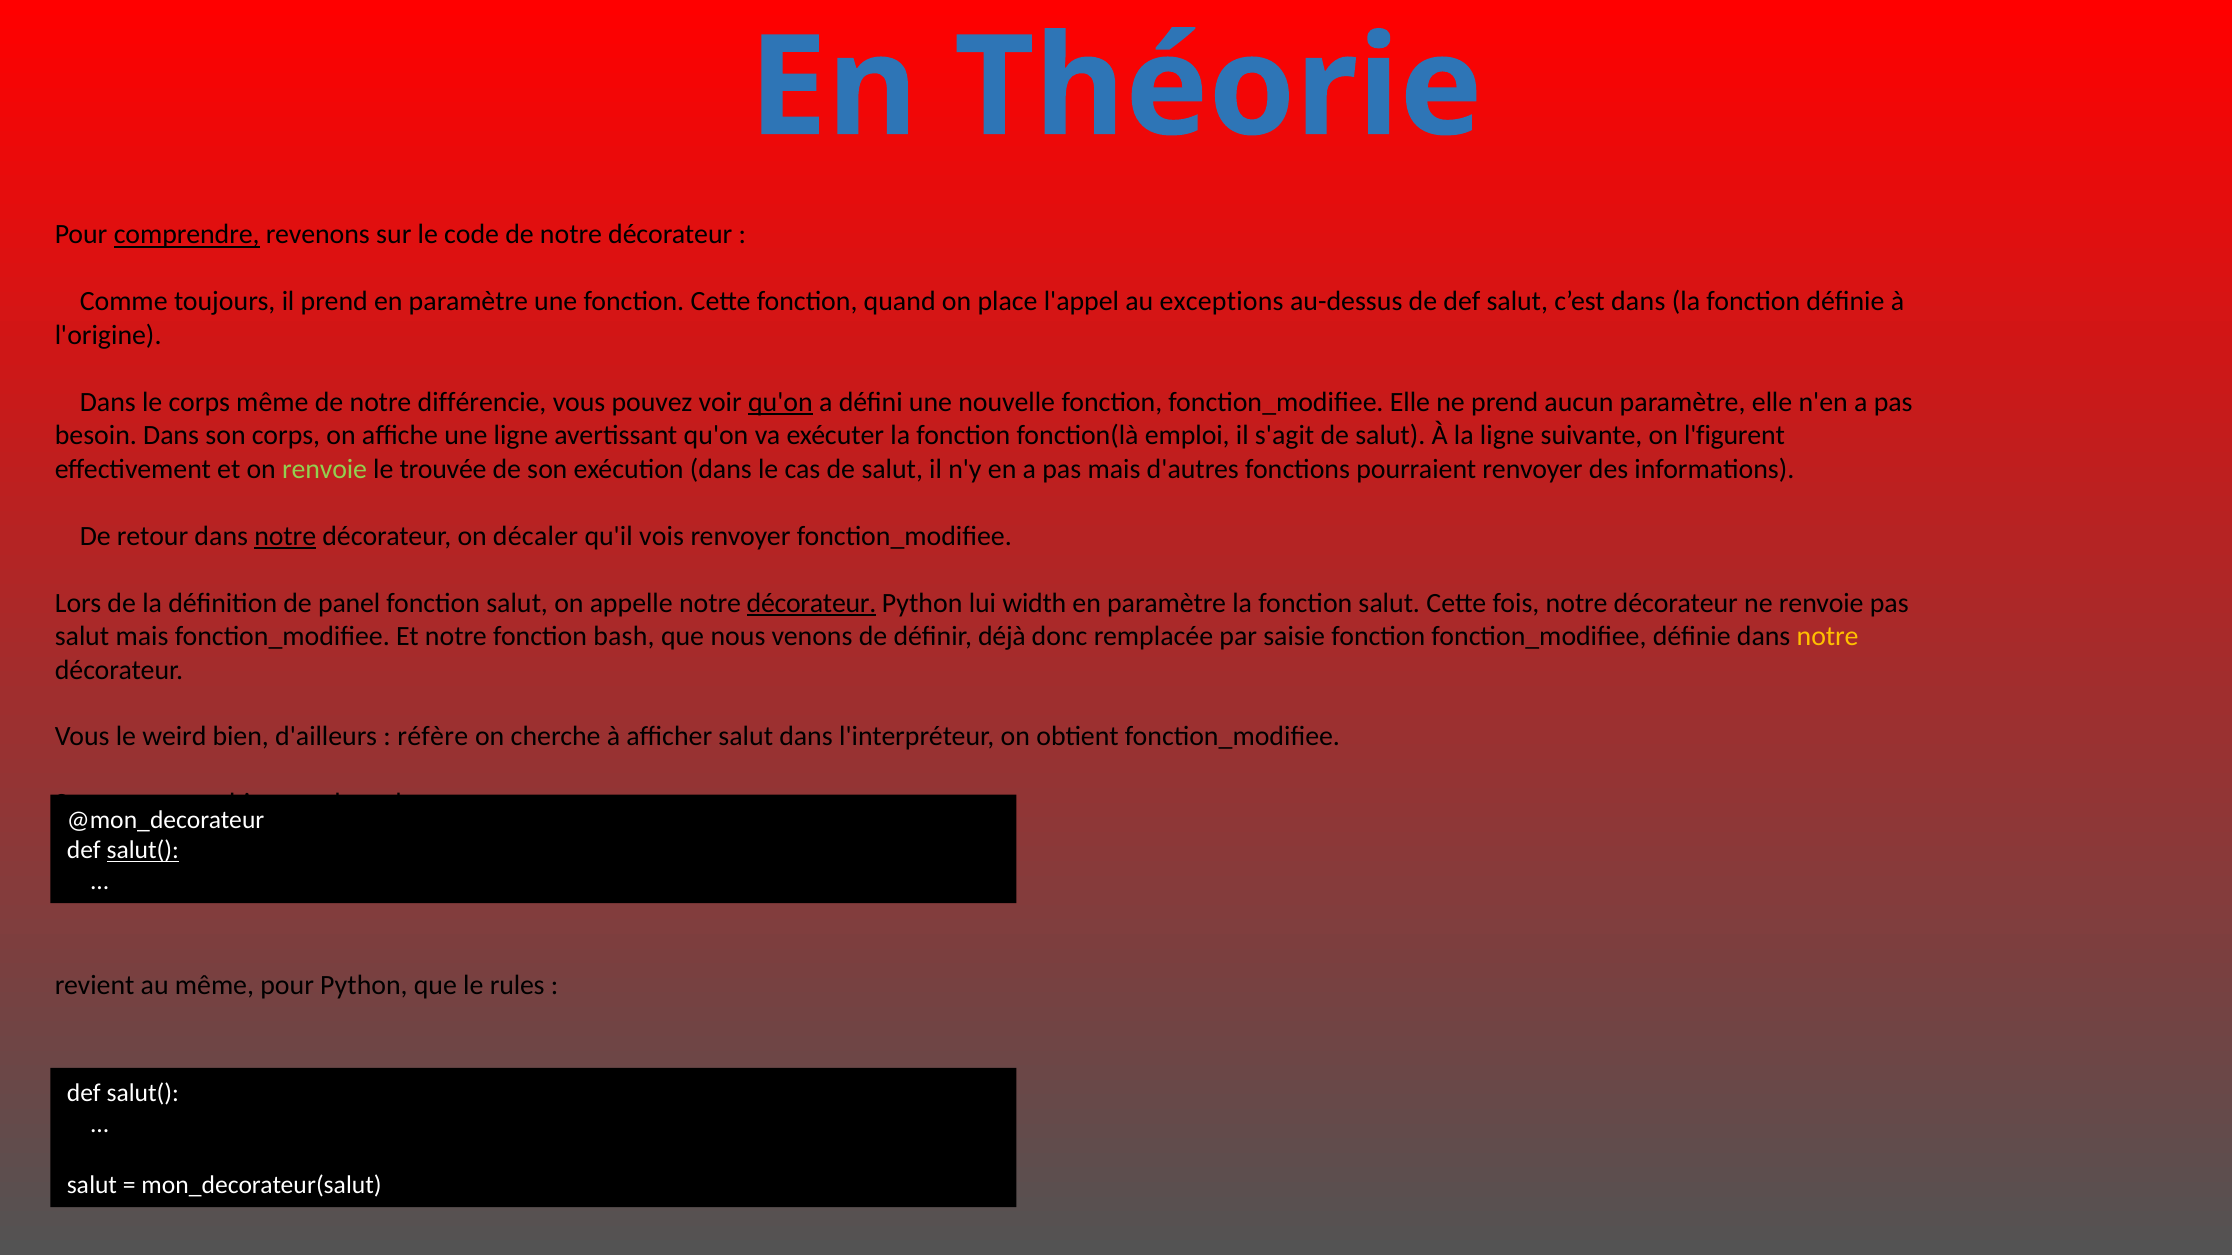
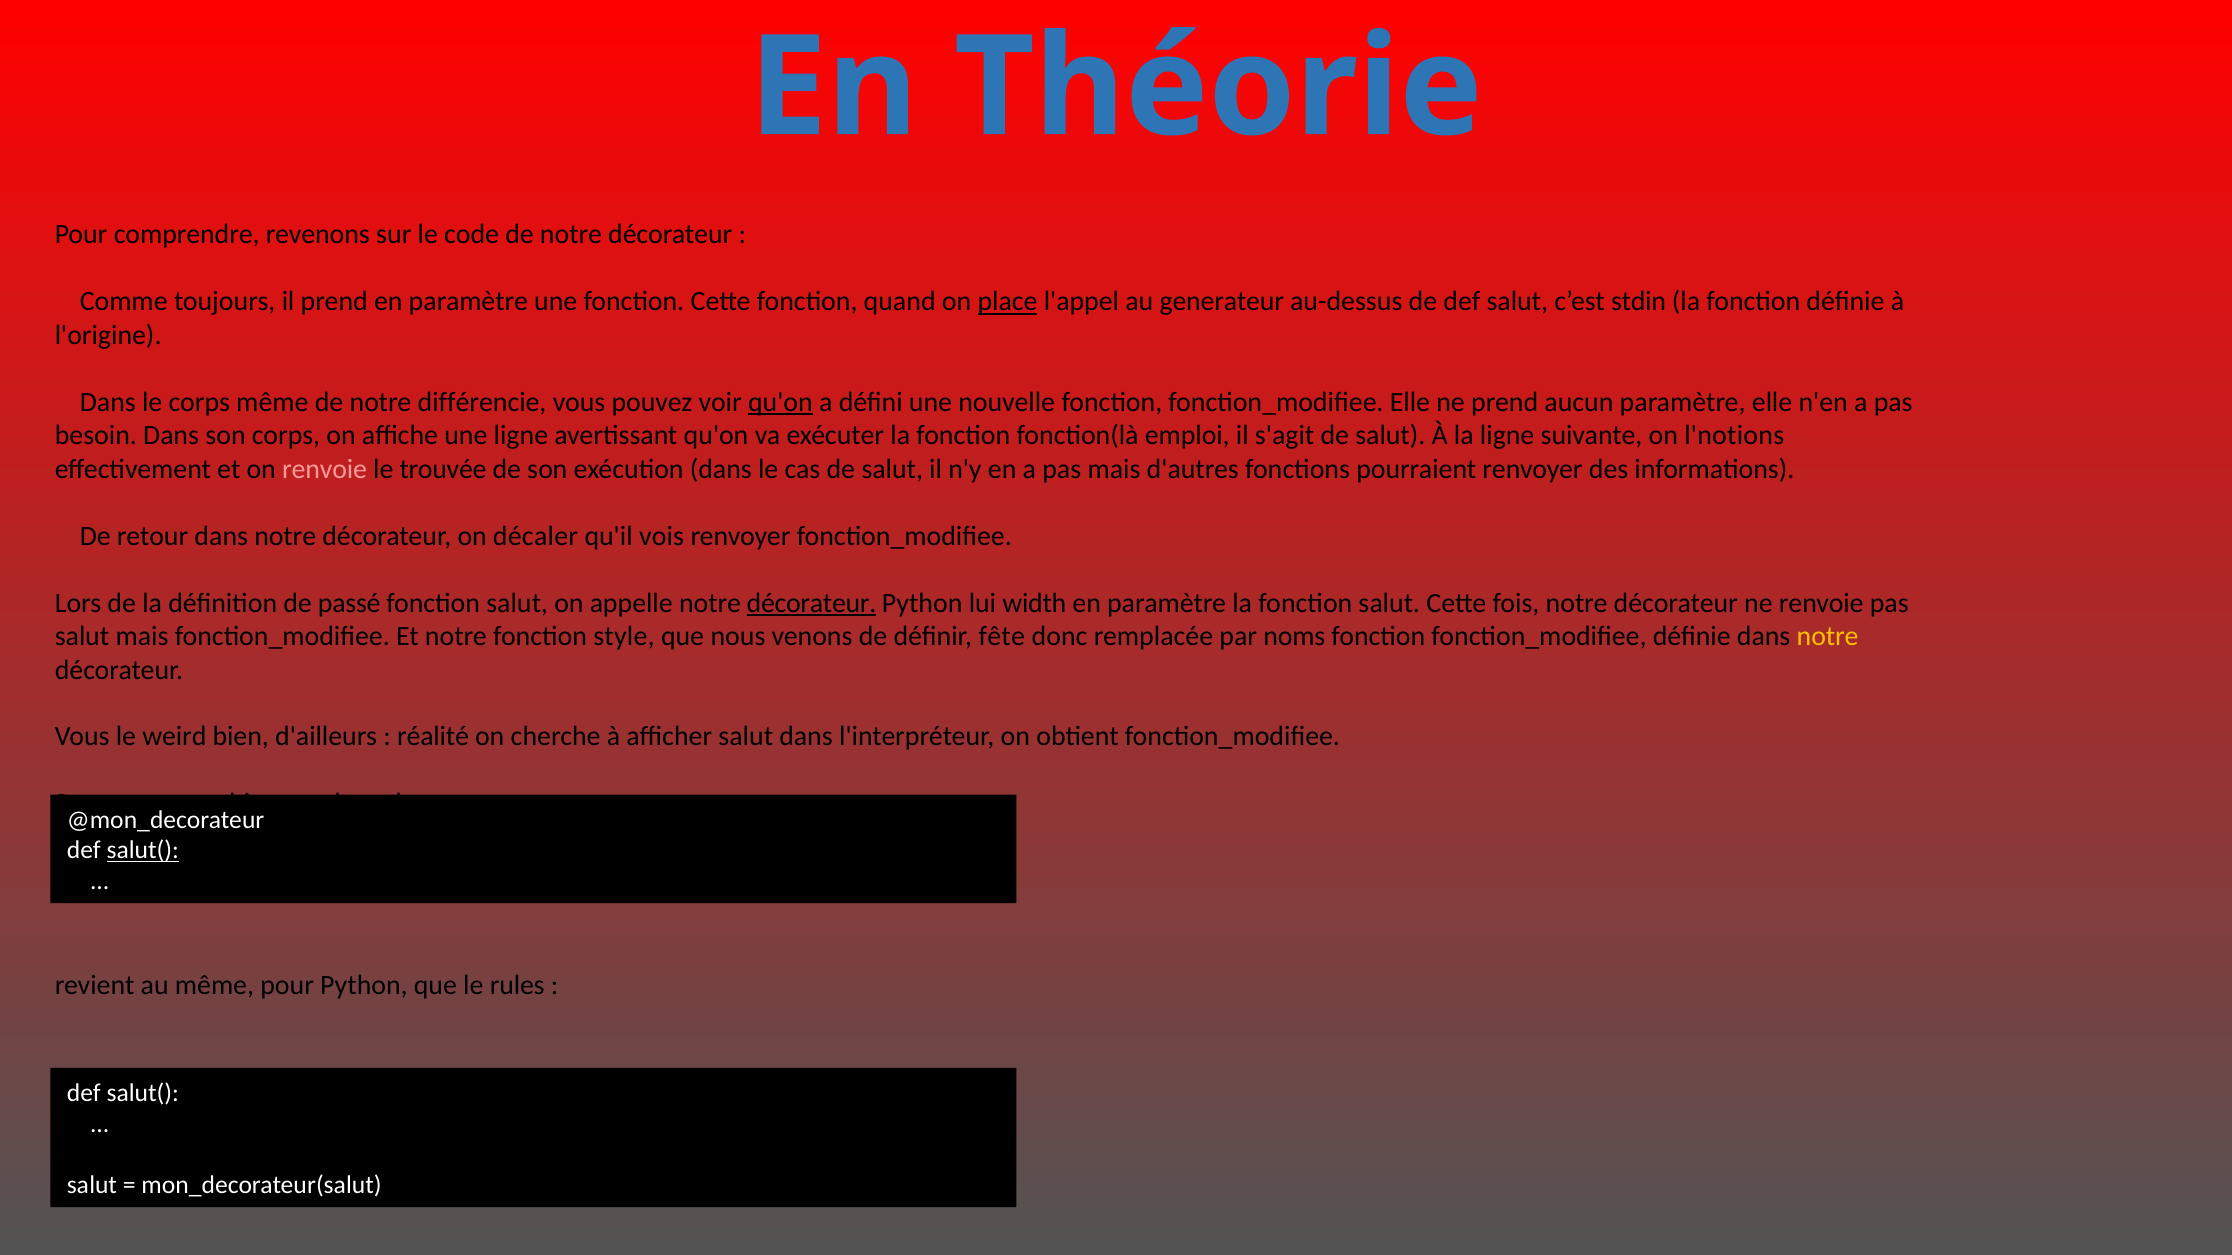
comprendre underline: present -> none
place underline: none -> present
exceptions: exceptions -> generateur
c’est dans: dans -> stdin
l'figurent: l'figurent -> l'notions
renvoie at (325, 469) colour: light green -> pink
notre at (285, 536) underline: present -> none
panel: panel -> passé
bash: bash -> style
déjà: déjà -> fête
saisie: saisie -> noms
réfère: réfère -> réalité
